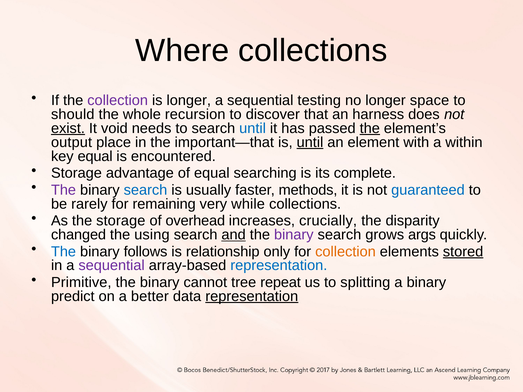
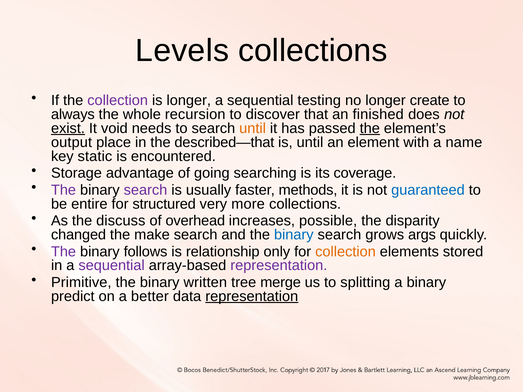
Where: Where -> Levels
space: space -> create
should: should -> always
harness: harness -> finished
until at (253, 128) colour: blue -> orange
important—that: important—that -> described—that
until at (310, 142) underline: present -> none
within: within -> name
key equal: equal -> static
of equal: equal -> going
complete: complete -> coverage
search at (145, 190) colour: blue -> purple
rarely: rarely -> entire
remaining: remaining -> structured
while: while -> more
the storage: storage -> discuss
crucially: crucially -> possible
using: using -> make
and underline: present -> none
binary at (294, 235) colour: purple -> blue
The at (63, 252) colour: blue -> purple
stored underline: present -> none
representation at (279, 266) colour: blue -> purple
cannot: cannot -> written
repeat: repeat -> merge
